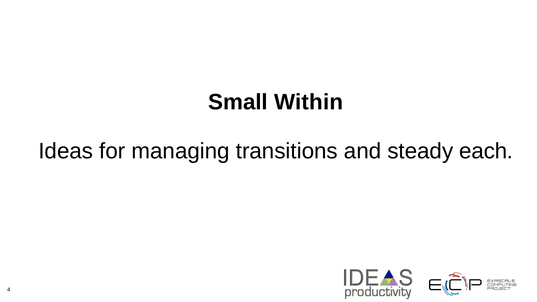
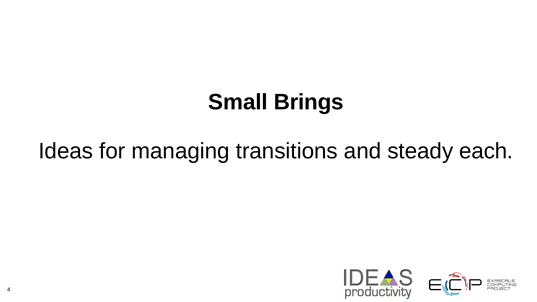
Within: Within -> Brings
